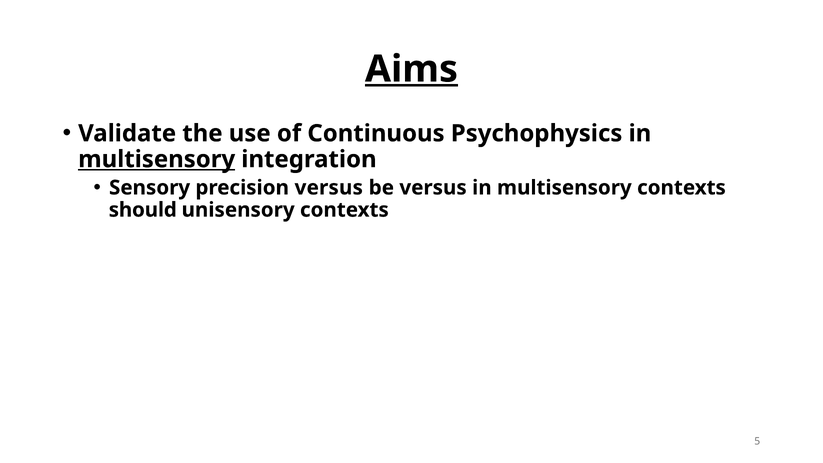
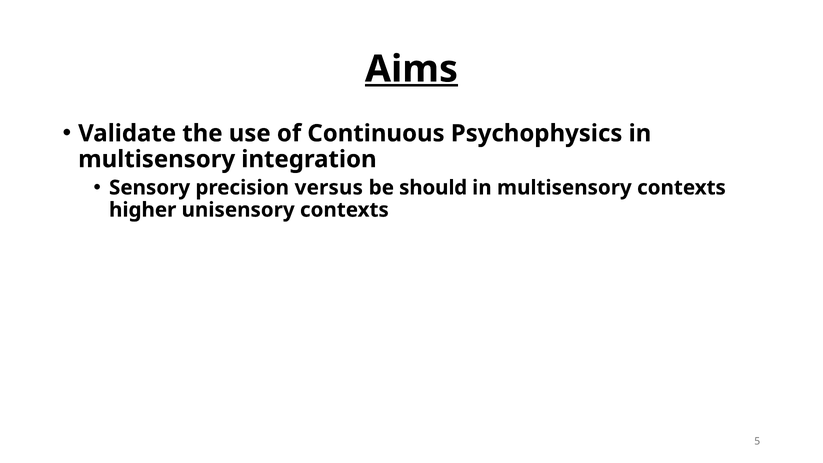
multisensory at (157, 159) underline: present -> none
be versus: versus -> should
should: should -> higher
